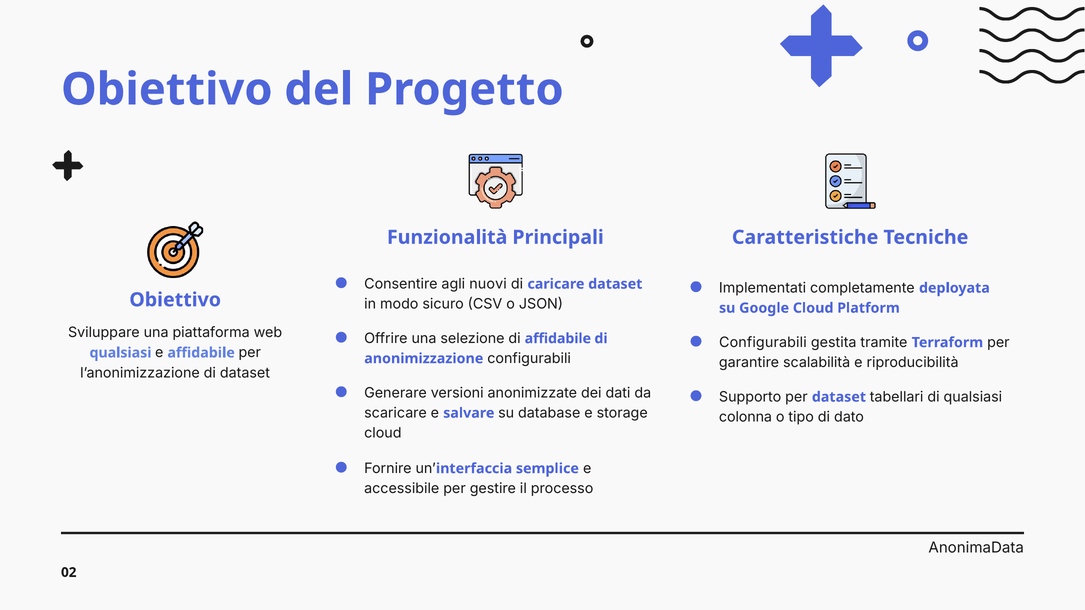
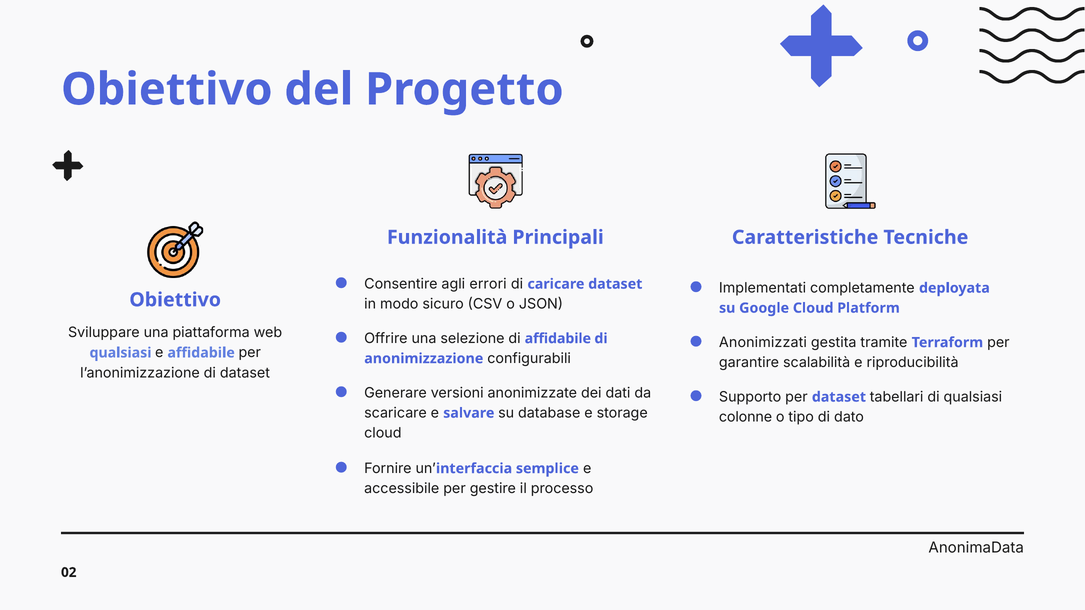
nuovi: nuovi -> errori
Configurabili at (763, 343): Configurabili -> Anonimizzati
colonna: colonna -> colonne
